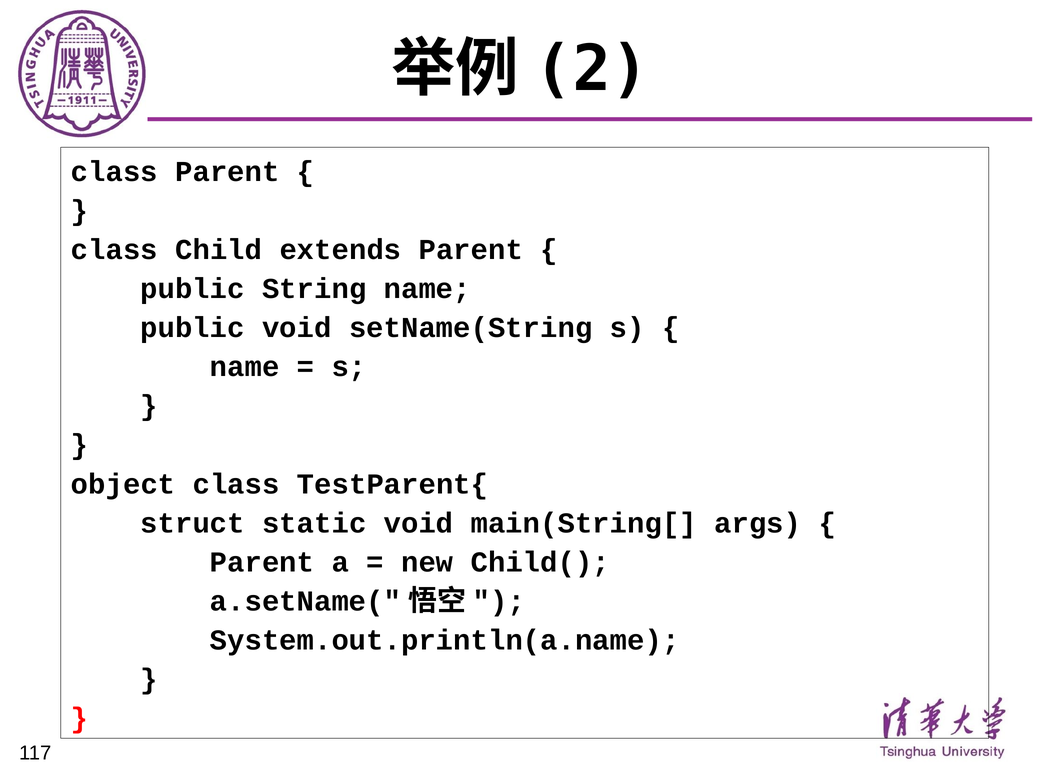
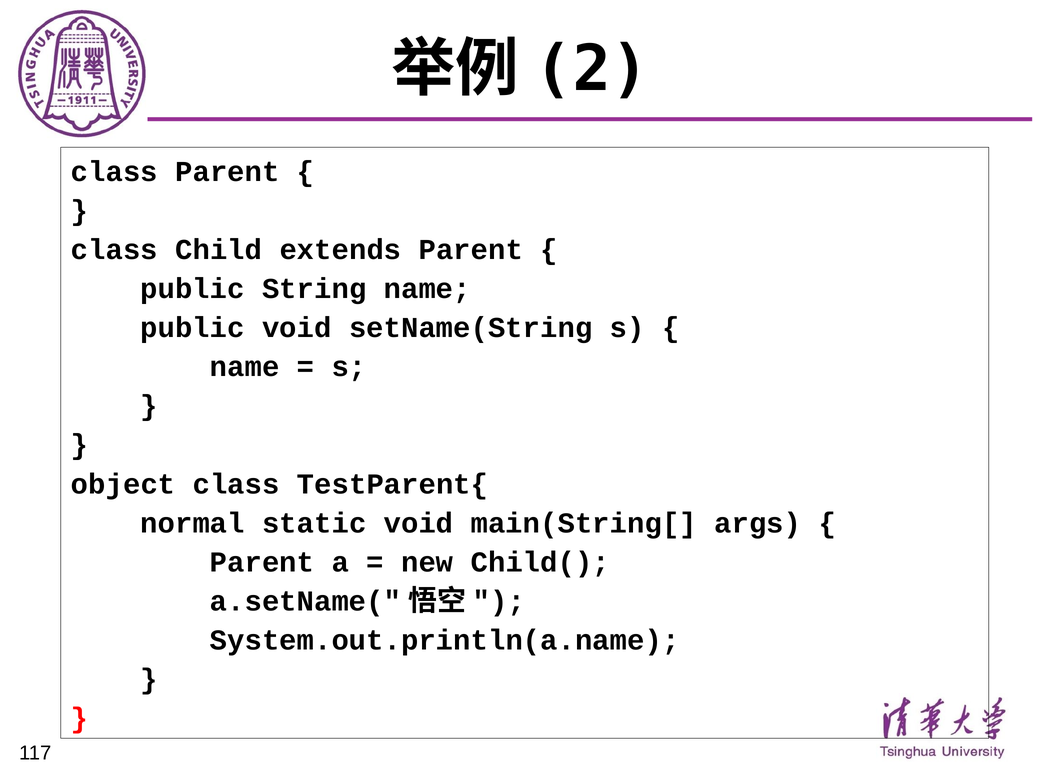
struct: struct -> normal
